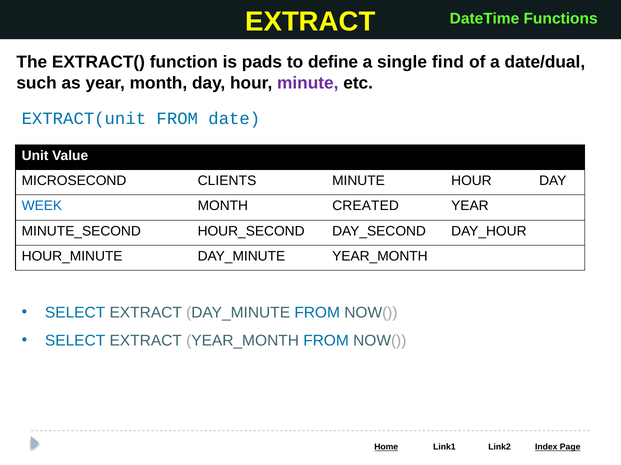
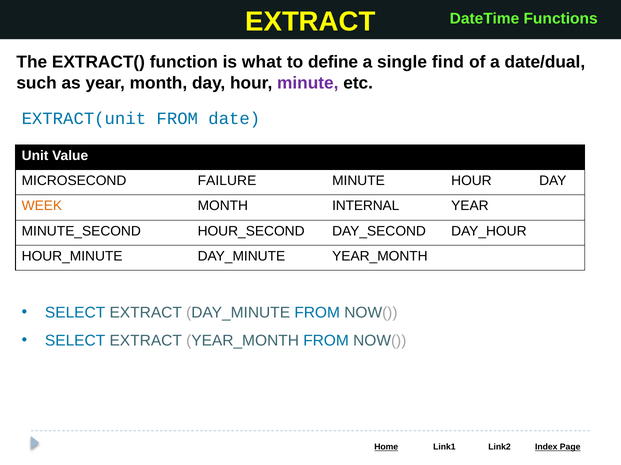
pads: pads -> what
CLIENTS: CLIENTS -> FAILURE
WEEK colour: blue -> orange
CREATED: CREATED -> INTERNAL
